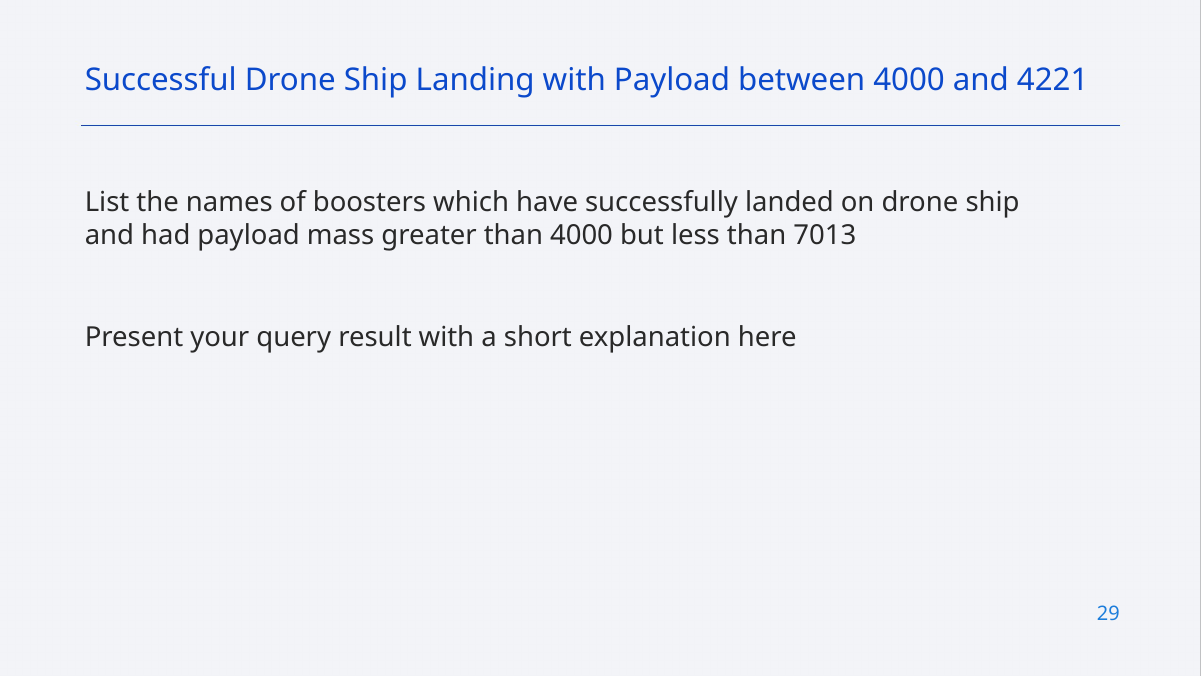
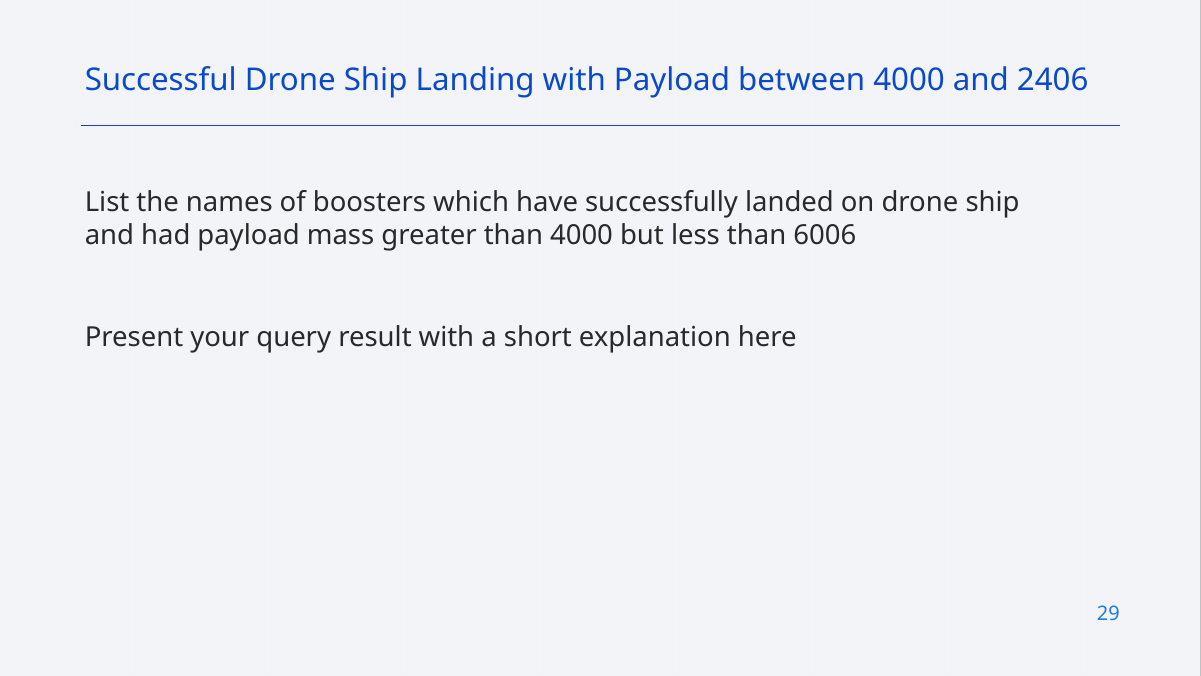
4221: 4221 -> 2406
7013: 7013 -> 6006
